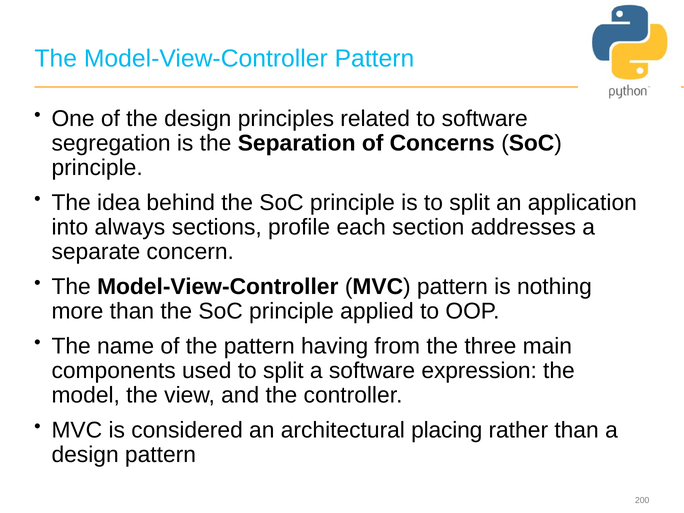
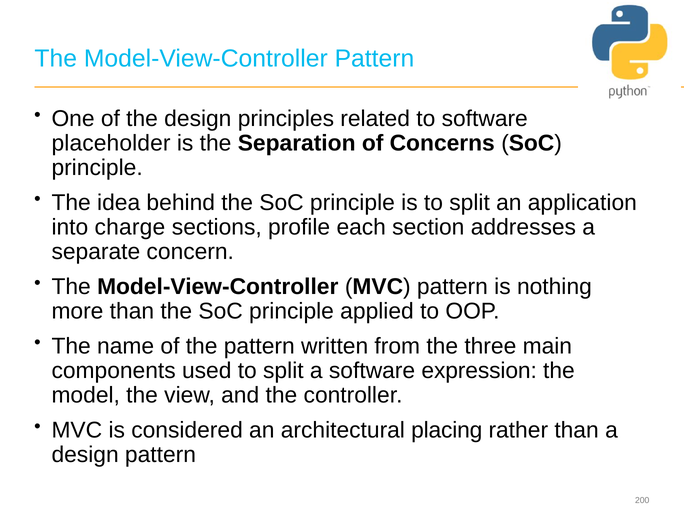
segregation: segregation -> placeholder
always: always -> charge
having: having -> written
